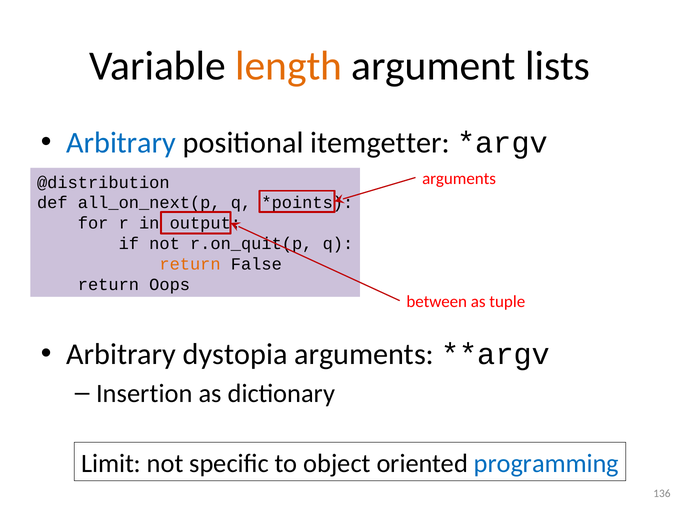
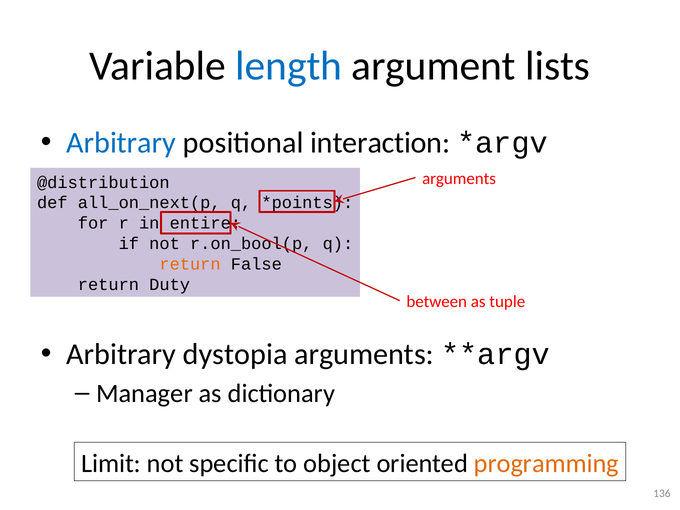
length colour: orange -> blue
itemgetter: itemgetter -> interaction
output: output -> entire
r.on_quit(p: r.on_quit(p -> r.on_bool(p
Oops: Oops -> Duty
Insertion: Insertion -> Manager
programming colour: blue -> orange
